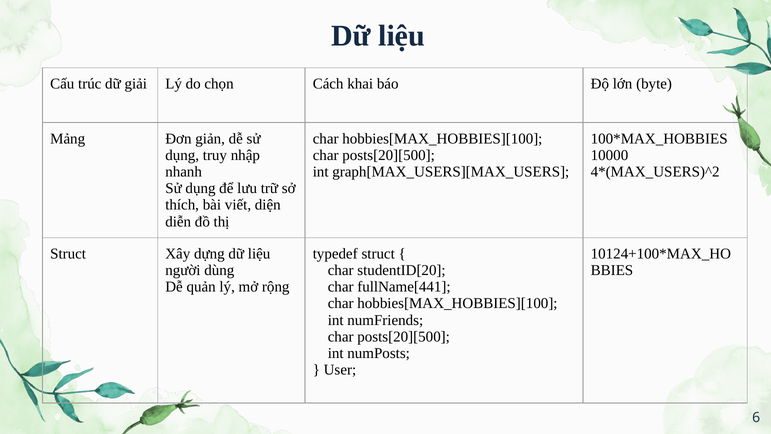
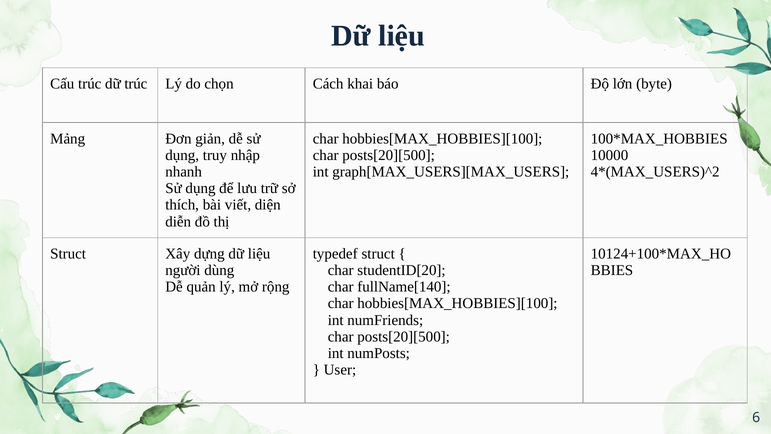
dữ giải: giải -> trúc
fullName[441: fullName[441 -> fullName[140
